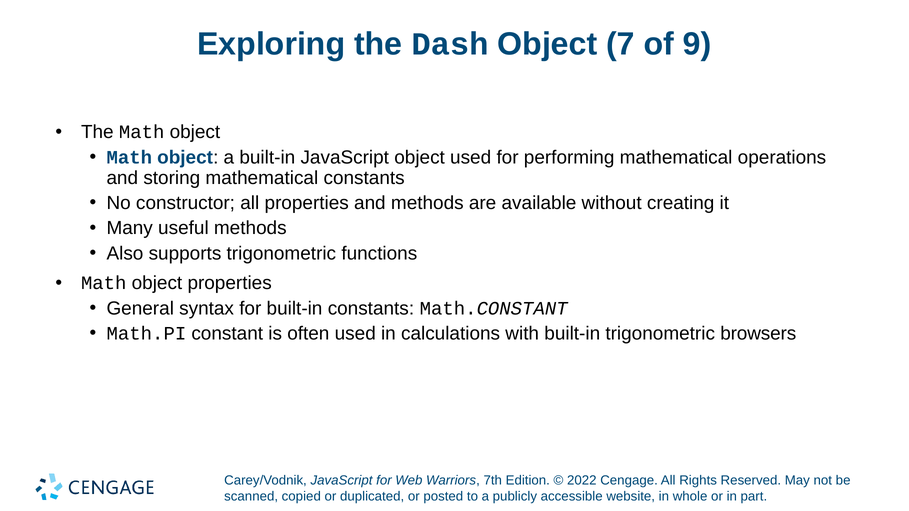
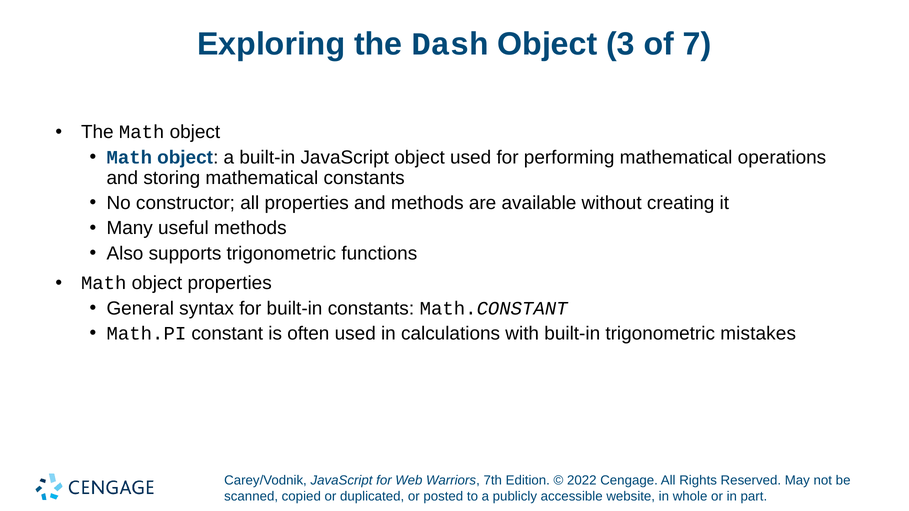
7: 7 -> 3
9: 9 -> 7
browsers: browsers -> mistakes
